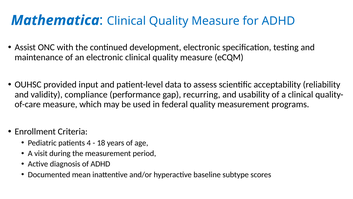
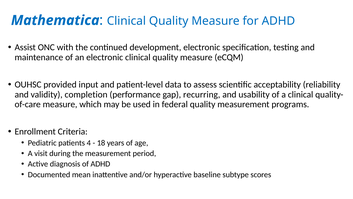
compliance: compliance -> completion
